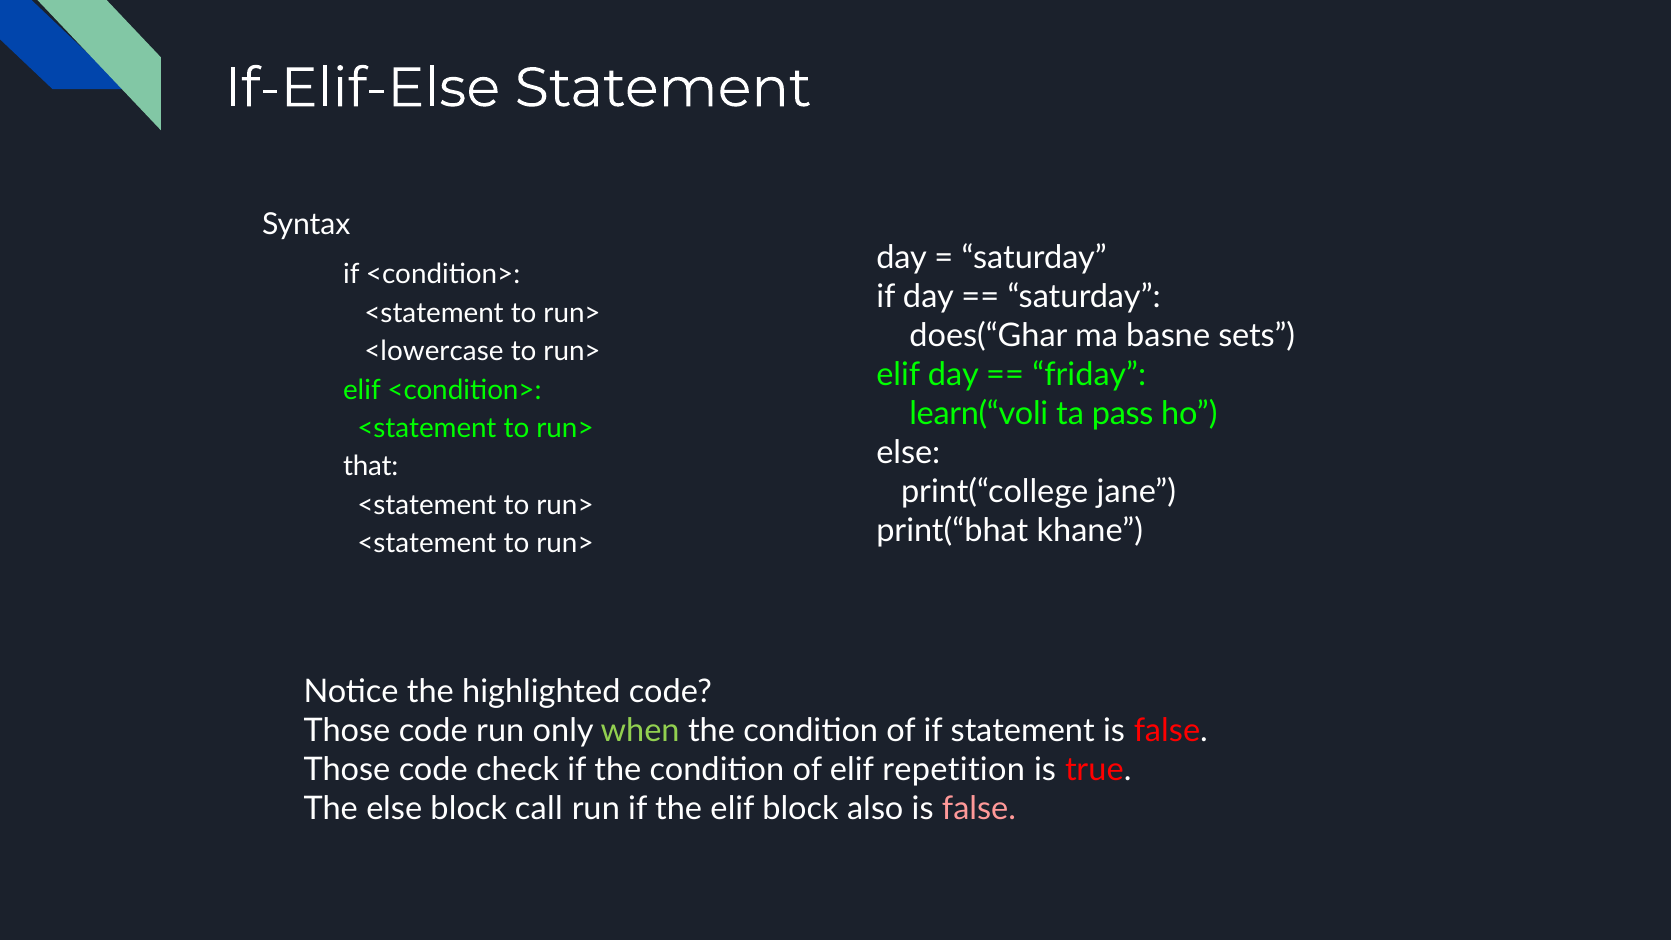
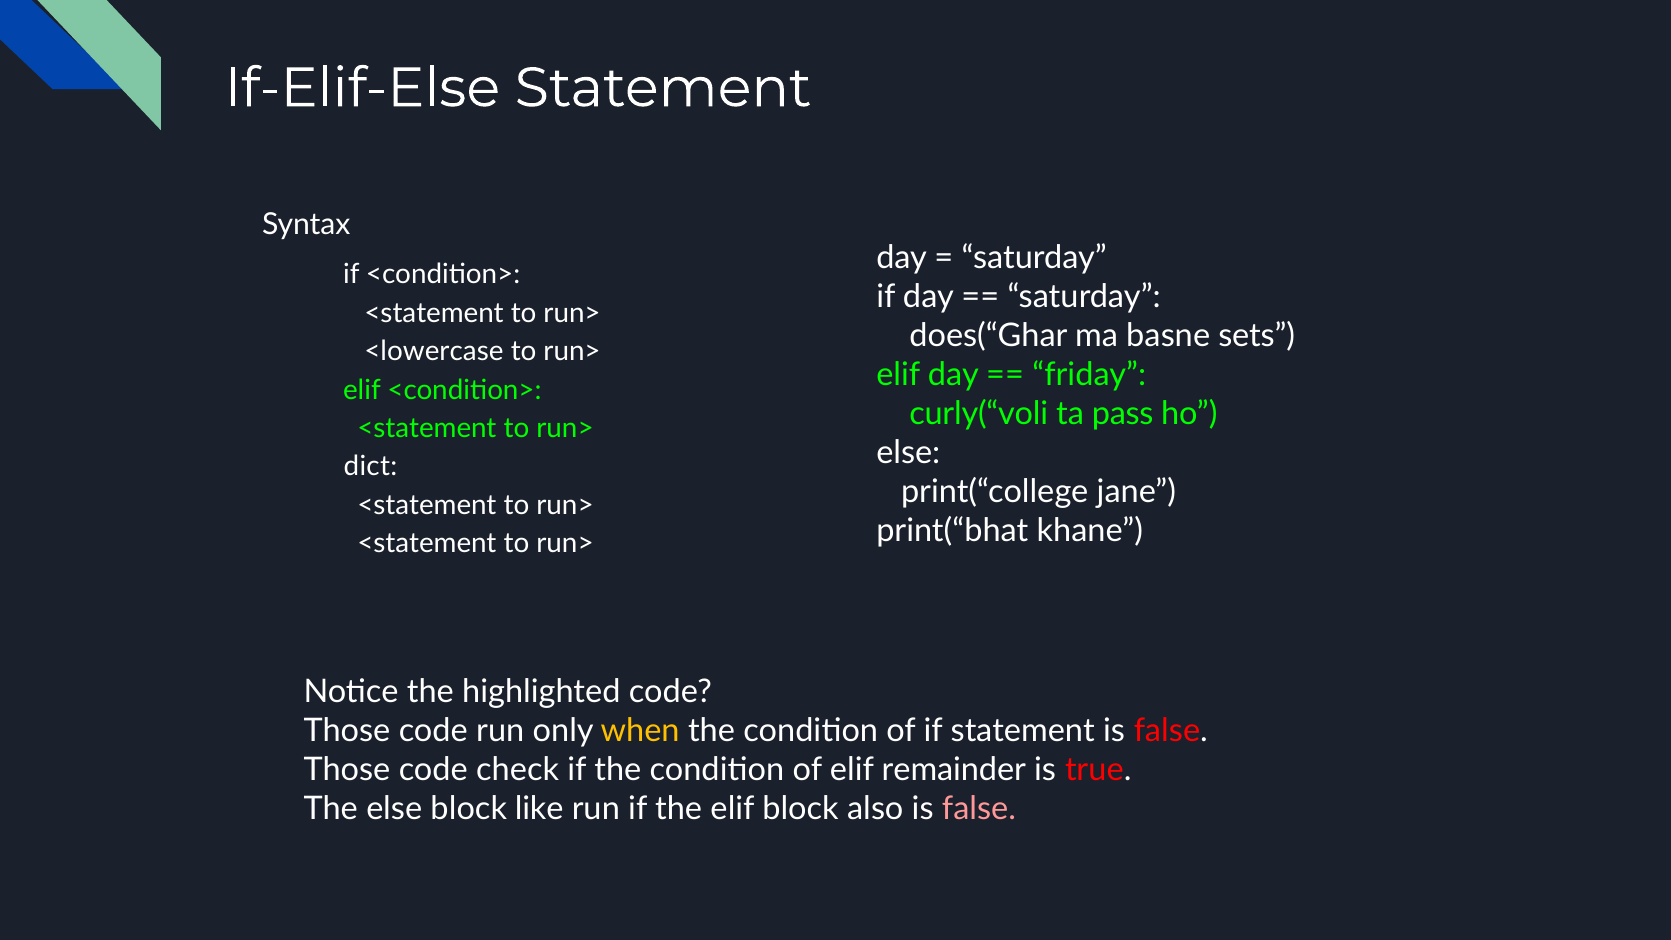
learn(“voli: learn(“voli -> curly(“voli
that: that -> dict
when colour: light green -> yellow
repetition: repetition -> remainder
call: call -> like
